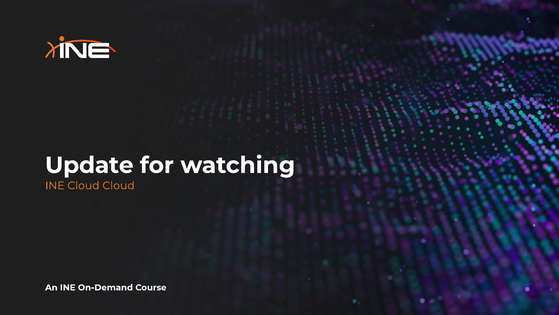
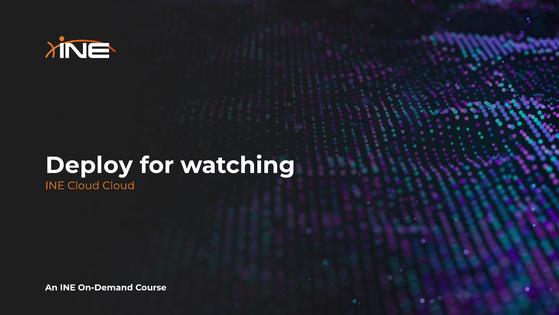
Update: Update -> Deploy
